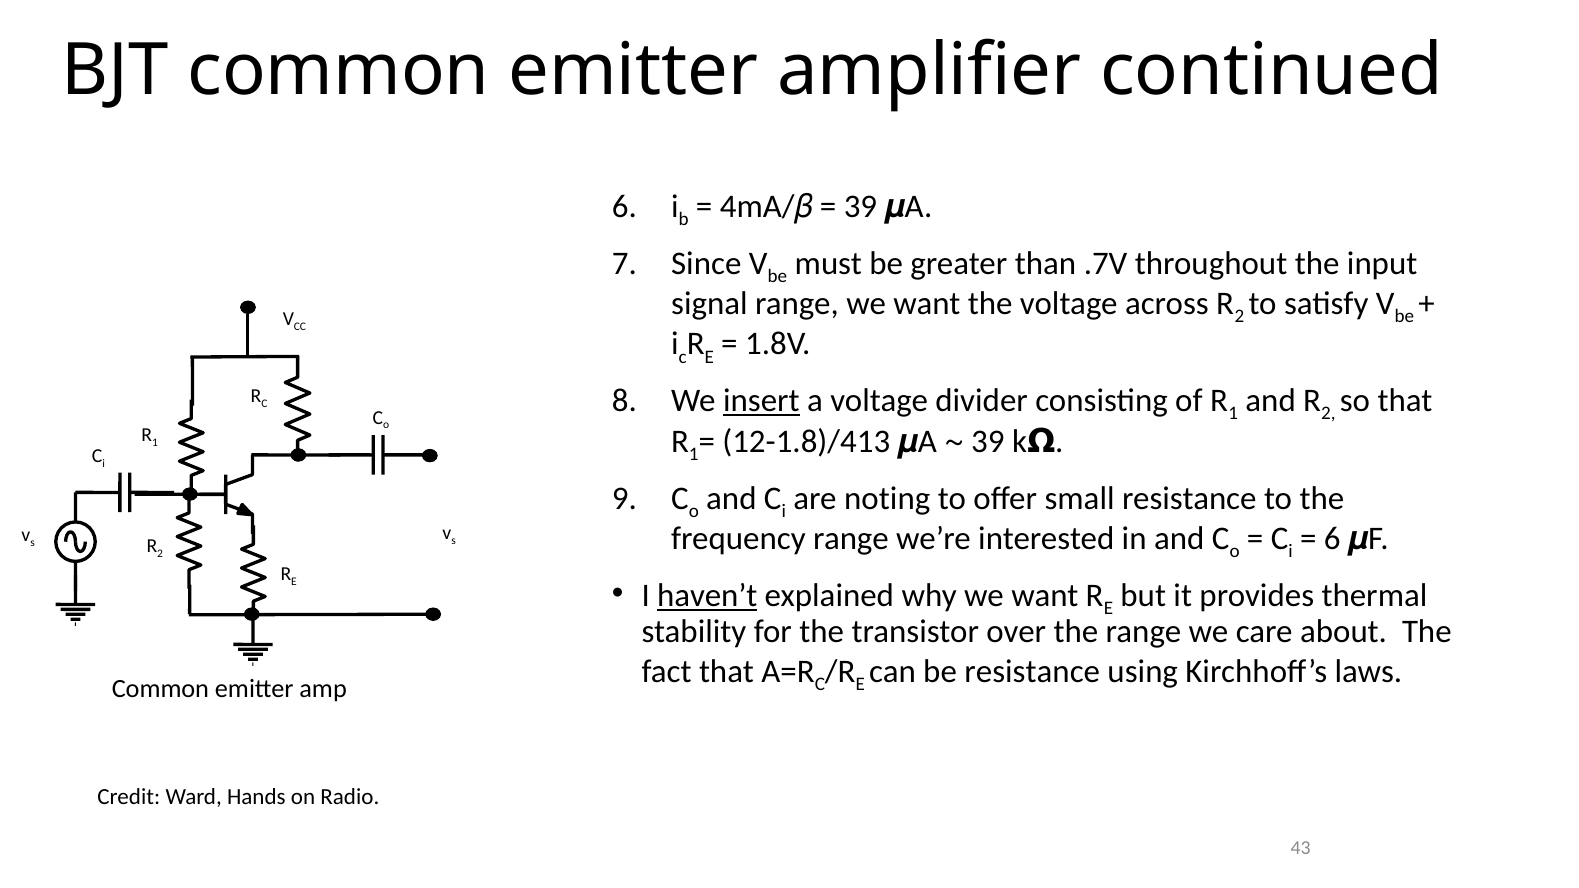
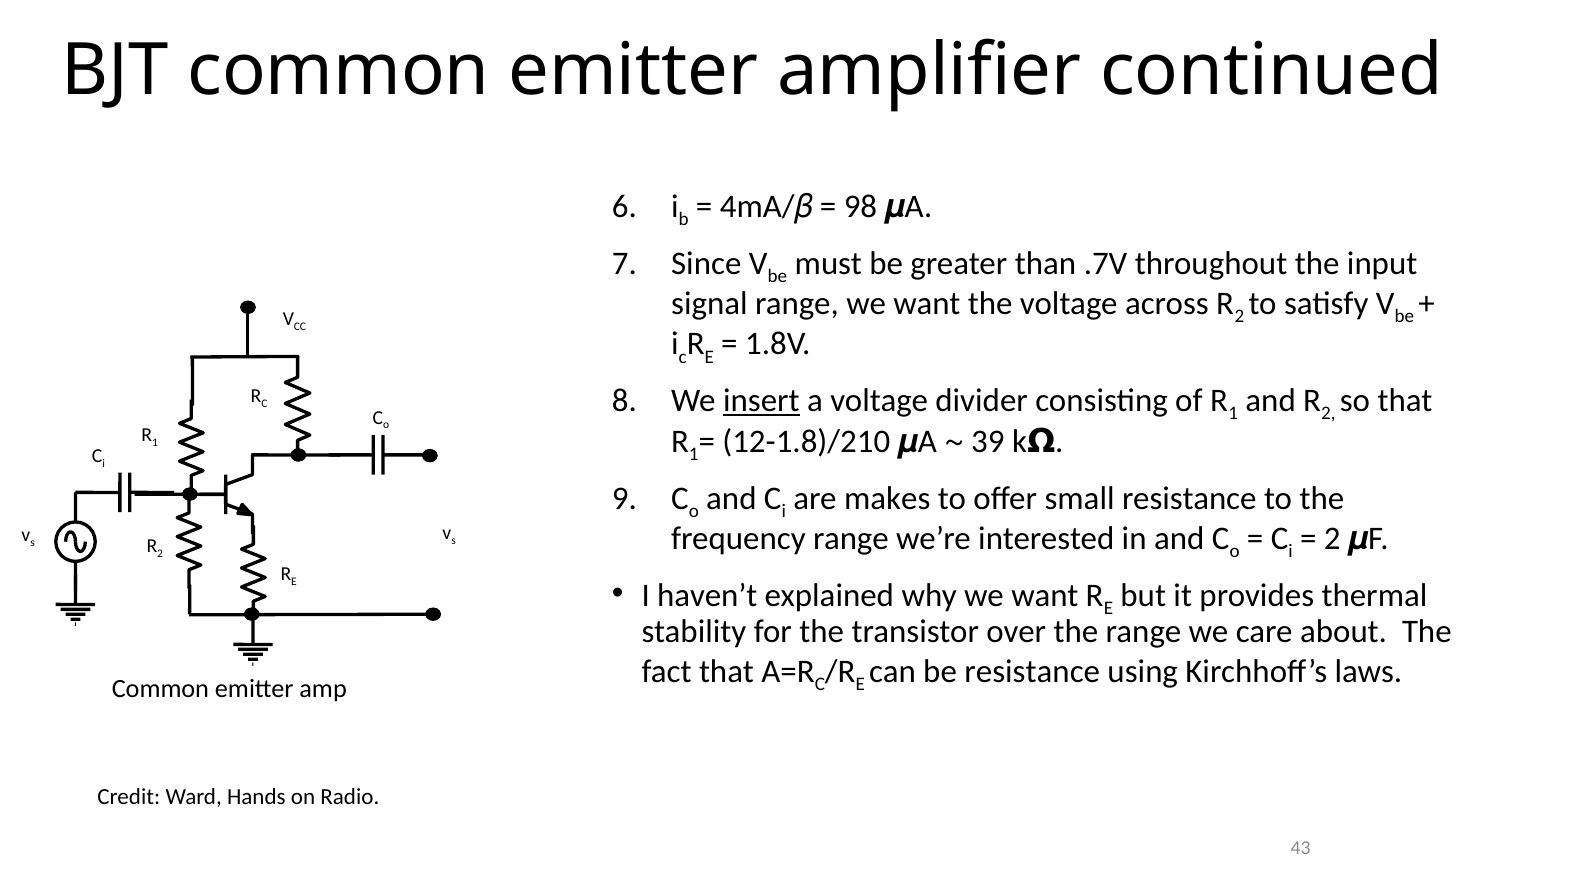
39 at (860, 206): 39 -> 98
12-1.8)/413: 12-1.8)/413 -> 12-1.8)/210
noting: noting -> makes
6 at (1332, 539): 6 -> 2
haven’t underline: present -> none
